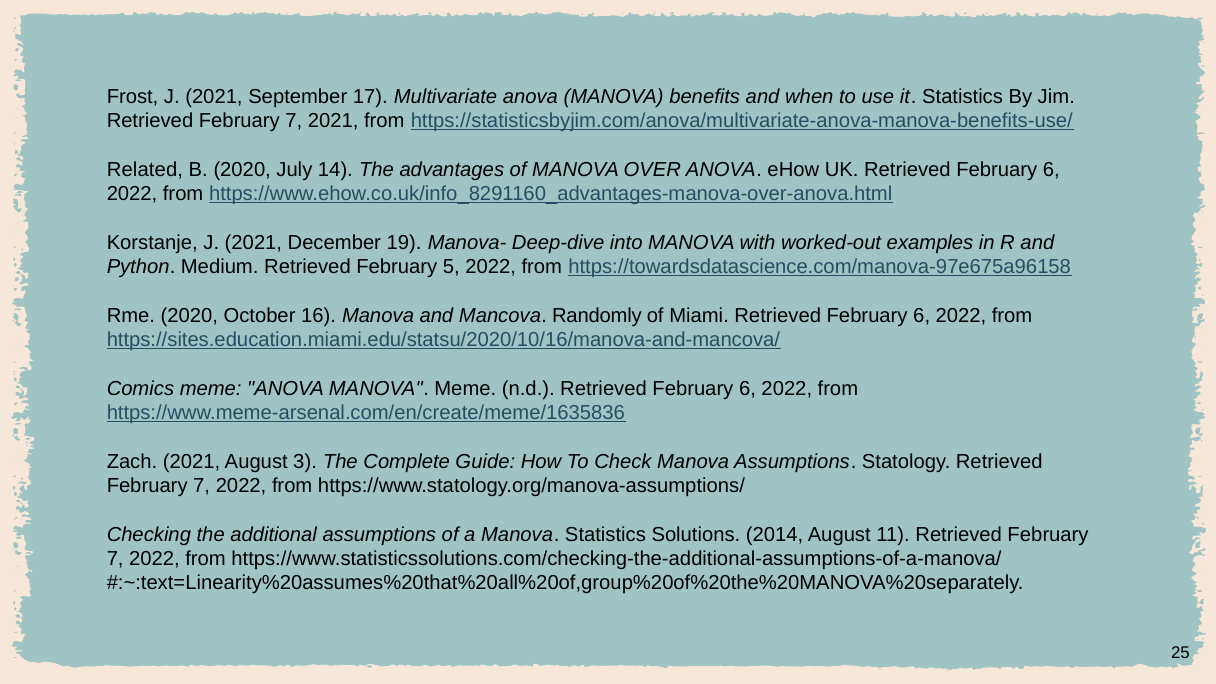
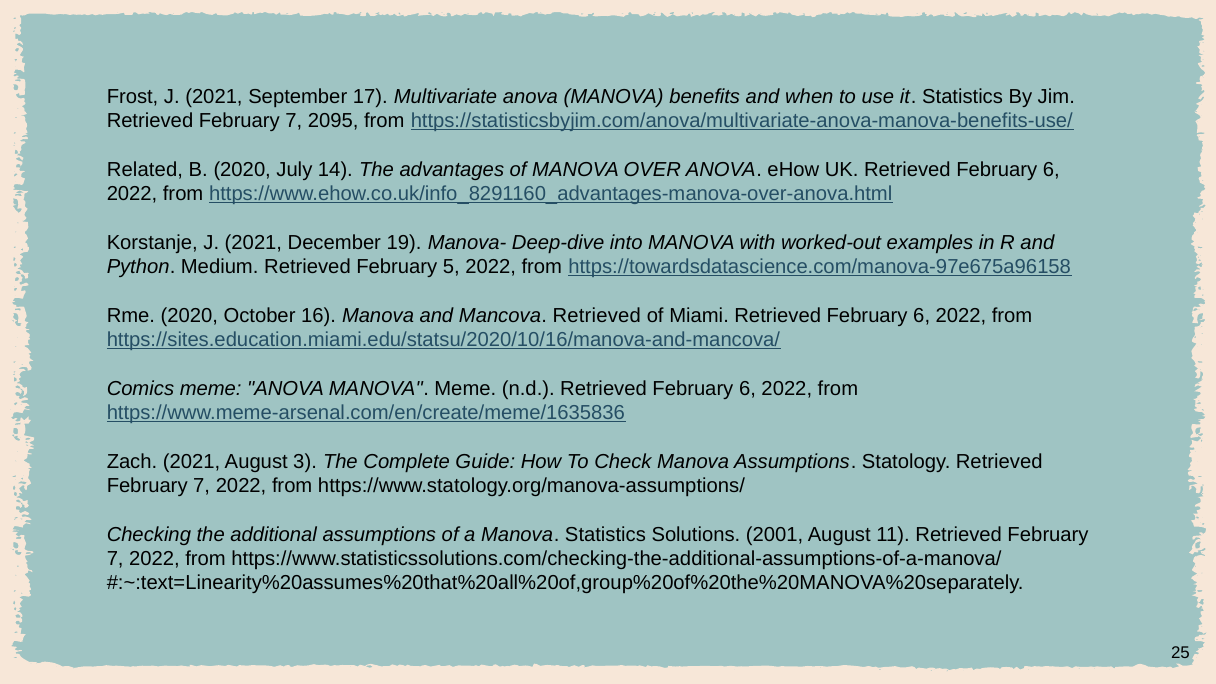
7 2021: 2021 -> 2095
Mancova Randomly: Randomly -> Retrieved
2014: 2014 -> 2001
